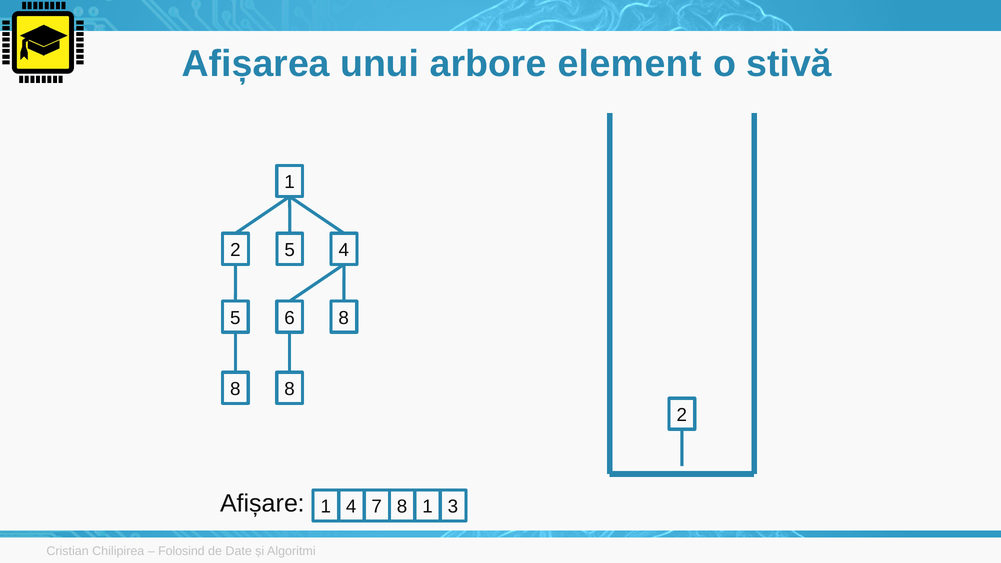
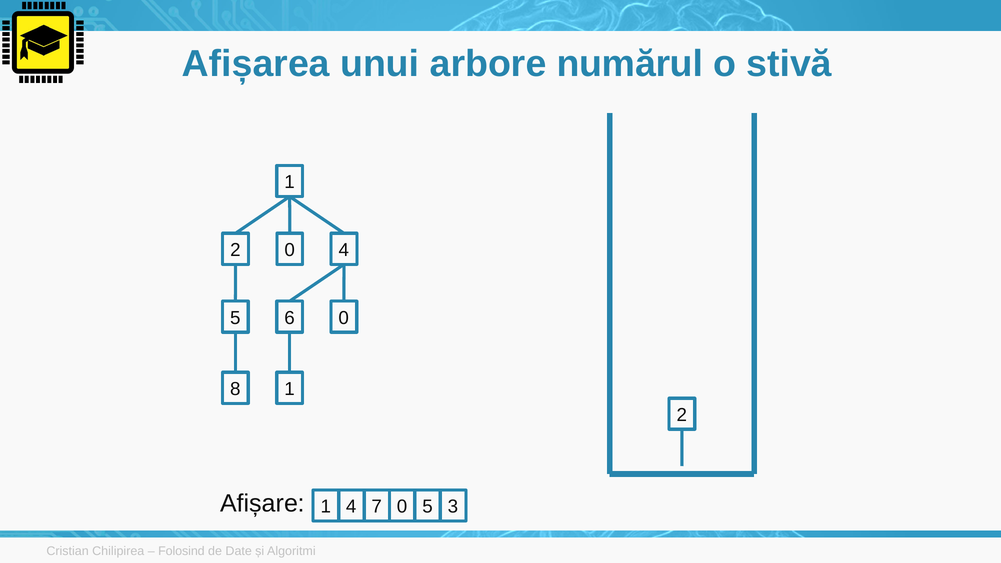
element: element -> numărul
2 5: 5 -> 0
6 8: 8 -> 0
8 at (289, 389): 8 -> 1
4 8: 8 -> 0
7 1: 1 -> 5
